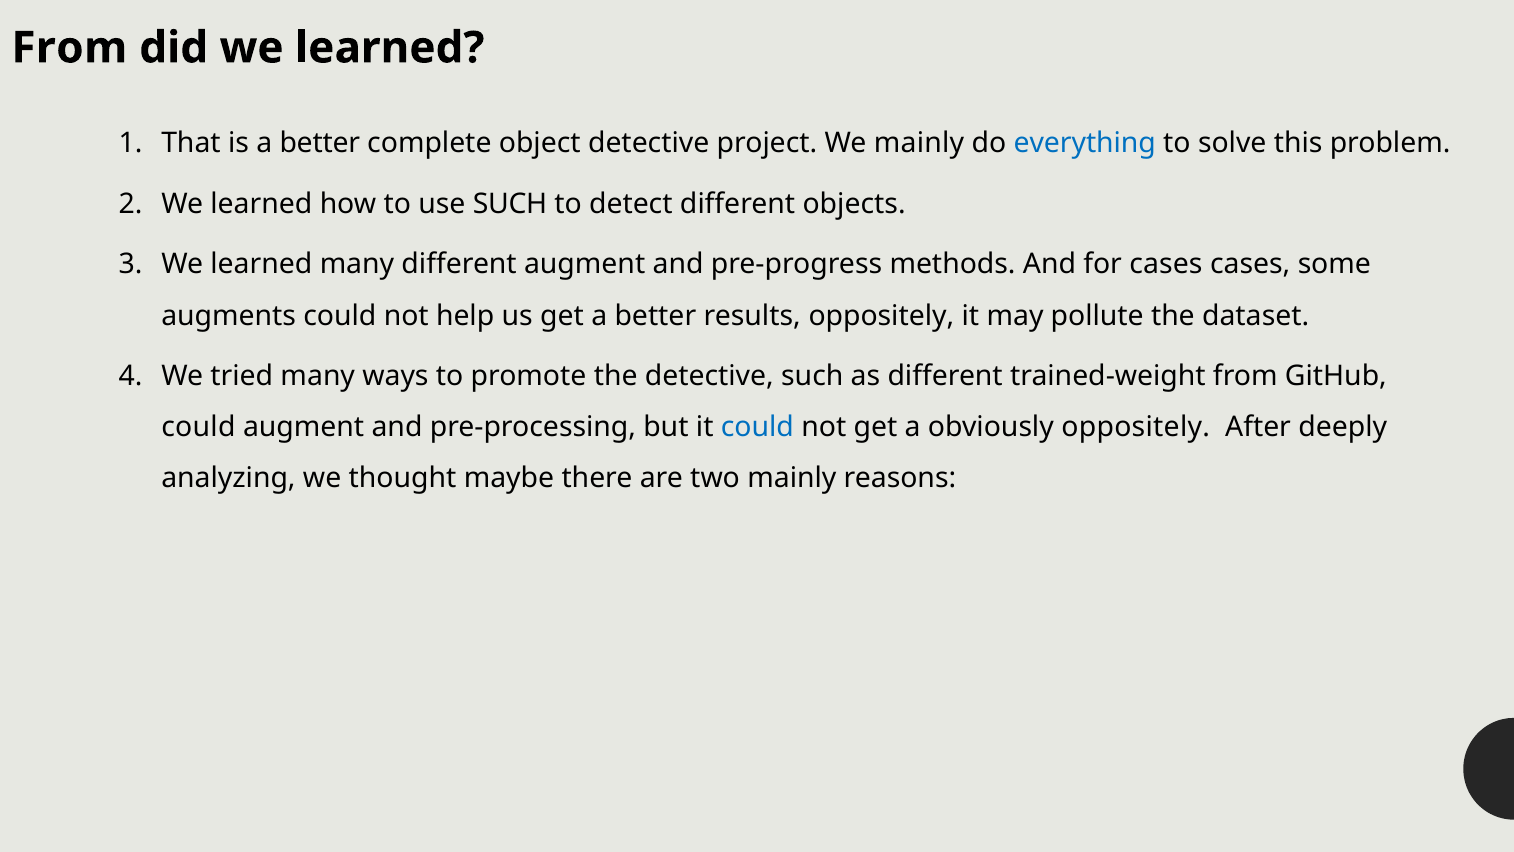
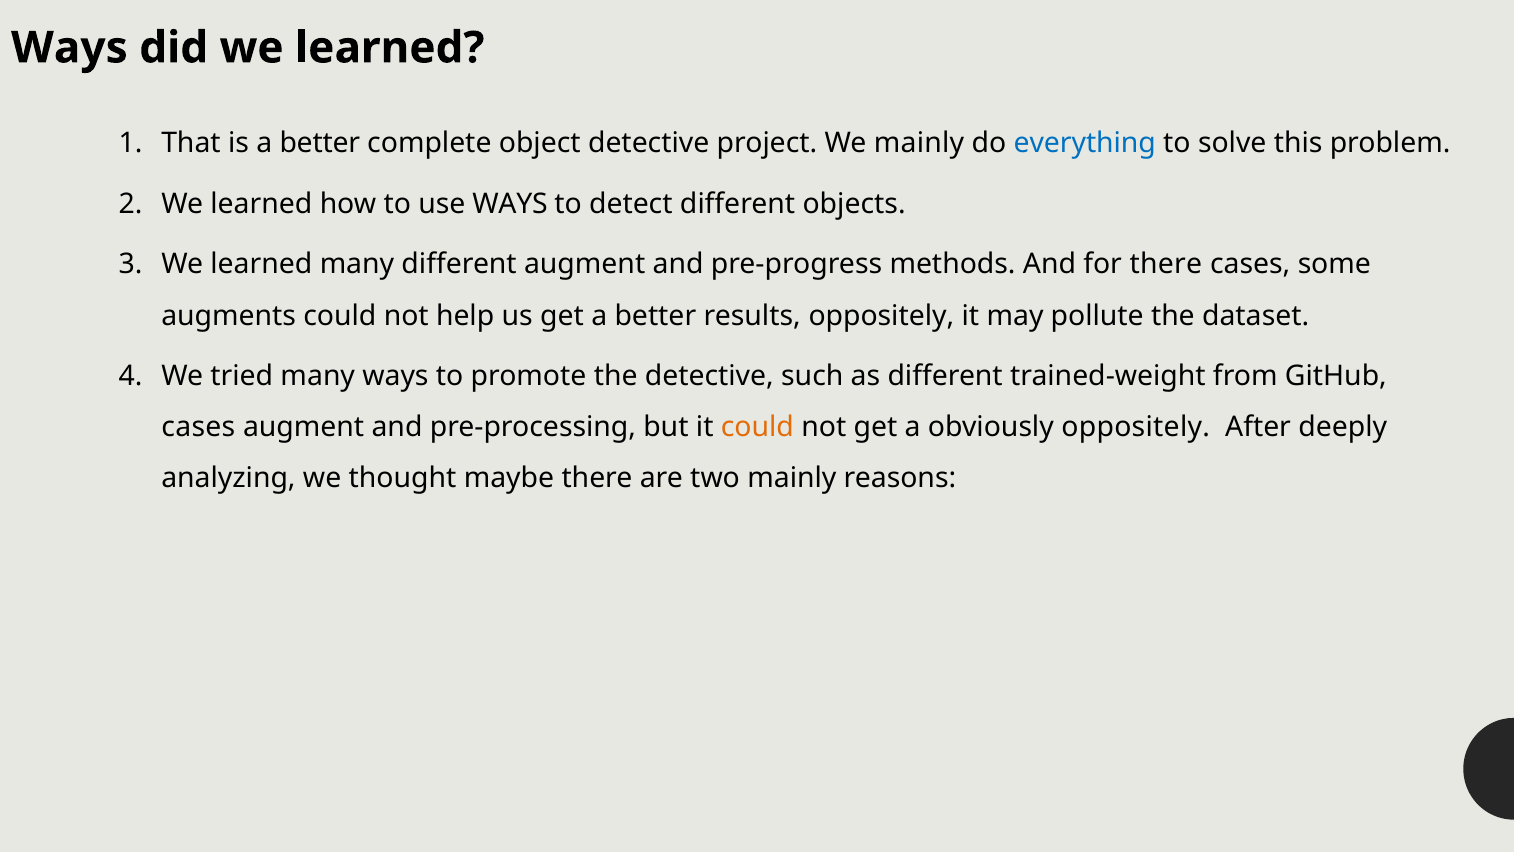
From at (69, 48): From -> Ways
use SUCH: SUCH -> WAYS
for cases: cases -> there
could at (198, 427): could -> cases
could at (757, 427) colour: blue -> orange
